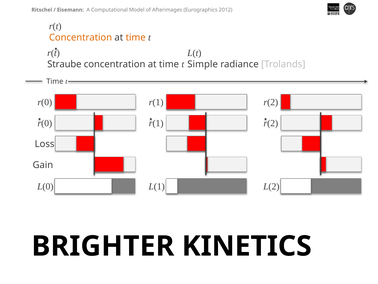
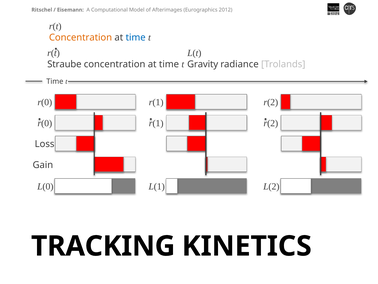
time at (136, 37) colour: orange -> blue
Simple: Simple -> Gravity
BRIGHTER: BRIGHTER -> TRACKING
